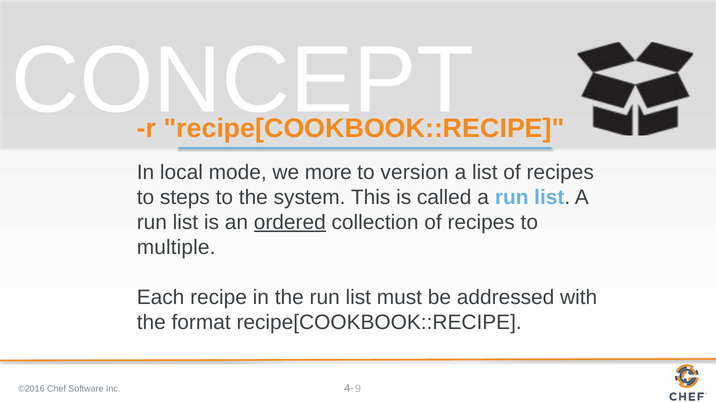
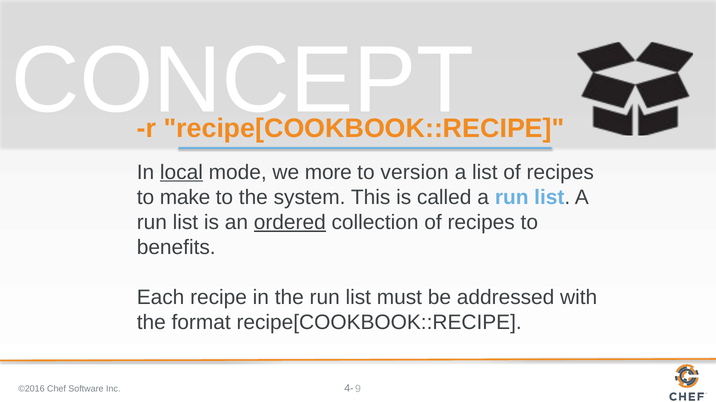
local underline: none -> present
steps: steps -> make
multiple: multiple -> benefits
